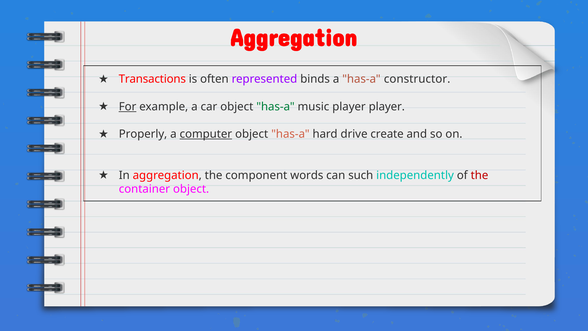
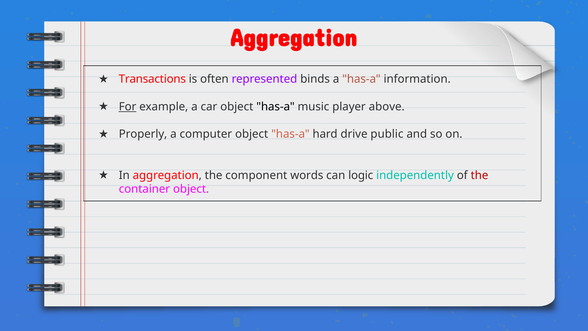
constructor: constructor -> information
has-a at (276, 107) colour: green -> black
player player: player -> above
computer underline: present -> none
create: create -> public
such: such -> logic
